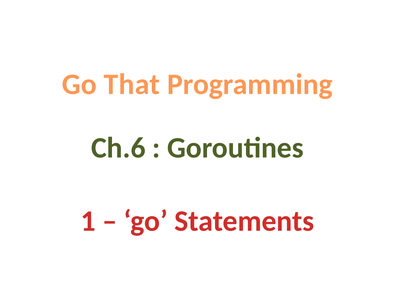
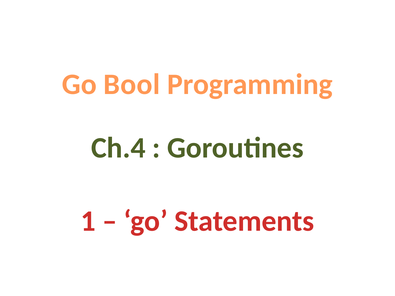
That: That -> Bool
Ch.6: Ch.6 -> Ch.4
